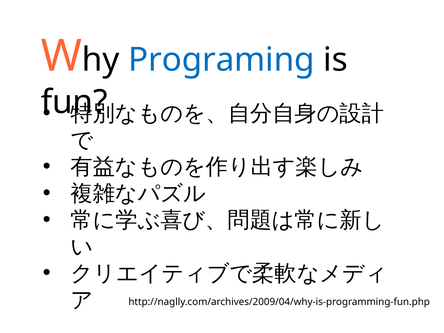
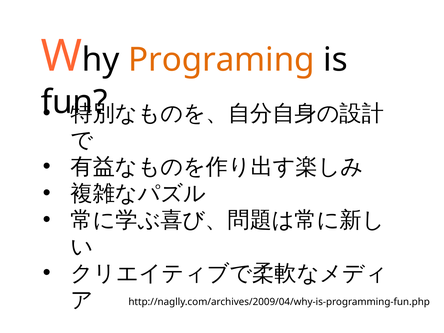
Programing colour: blue -> orange
